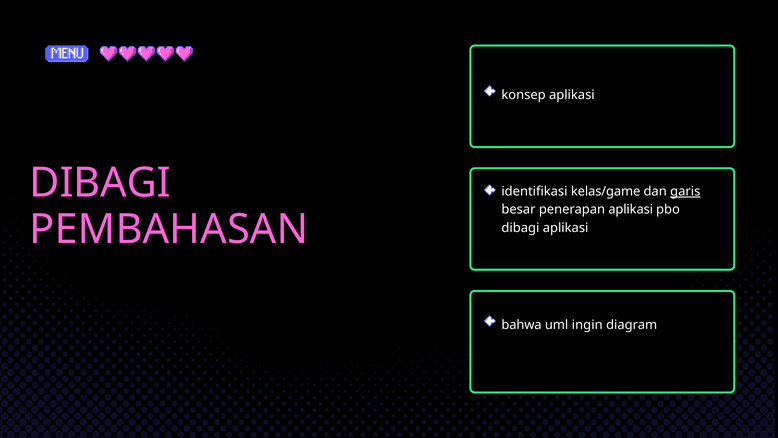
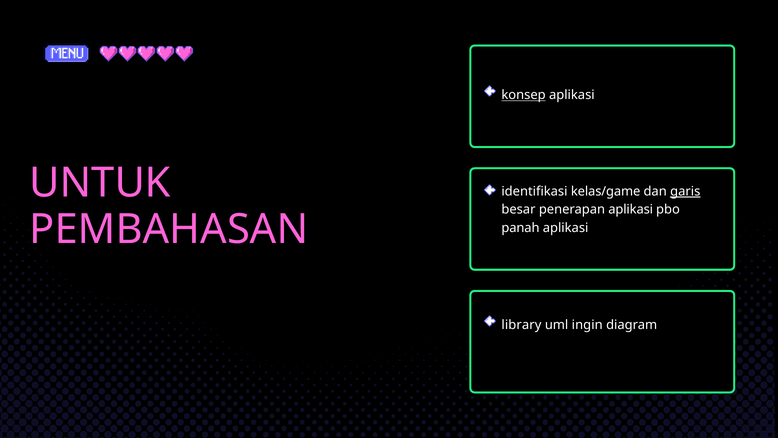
konsep underline: none -> present
DIBAGI at (100, 183): DIBAGI -> UNTUK
dibagi at (520, 228): dibagi -> panah
bahwa: bahwa -> library
